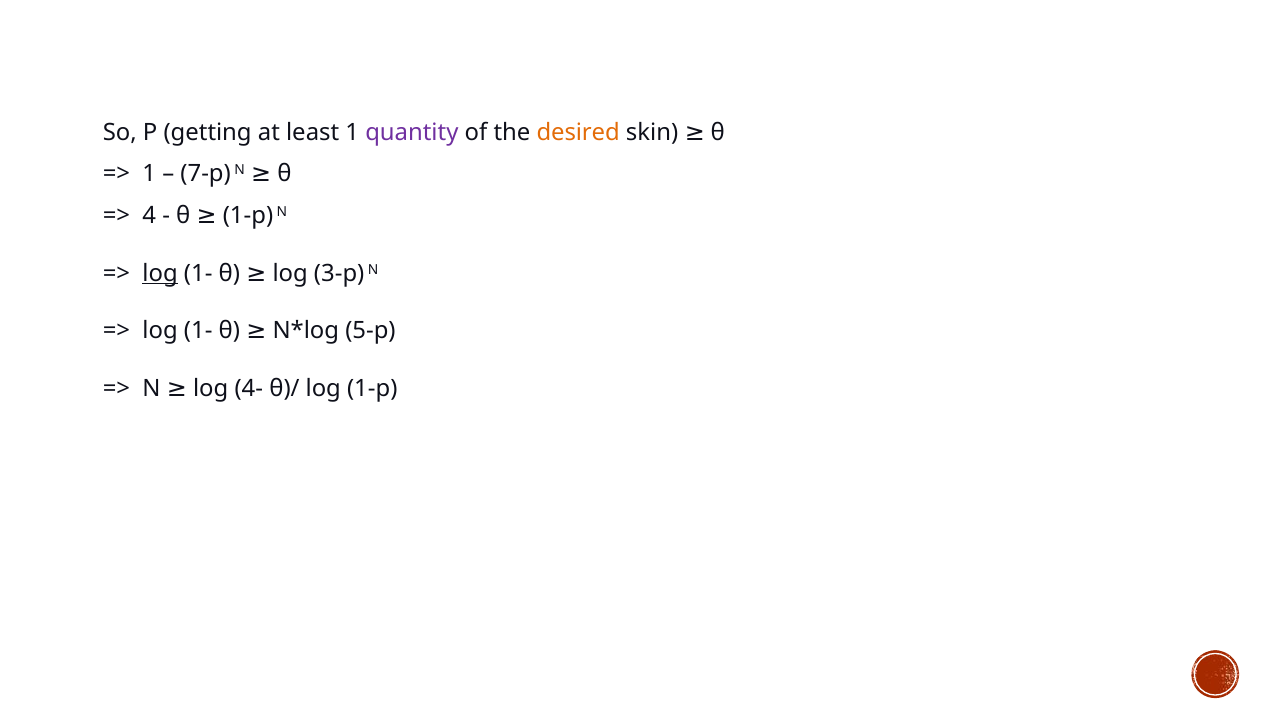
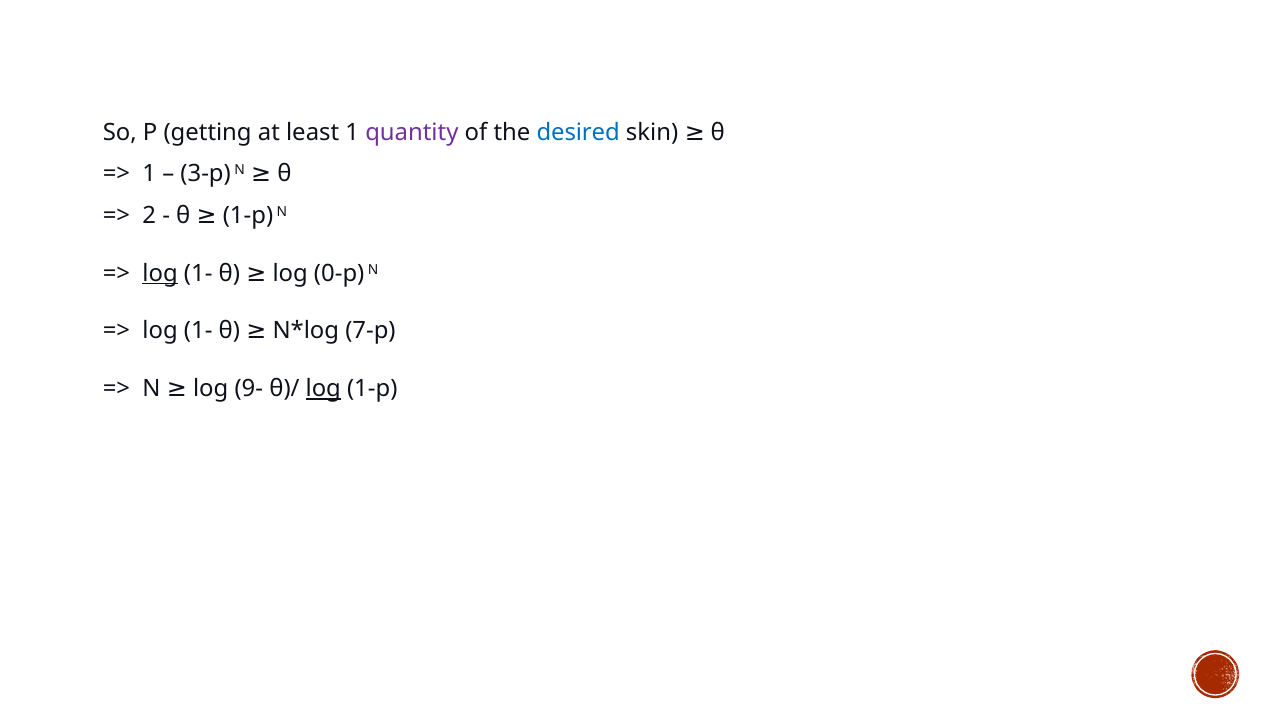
desired colour: orange -> blue
7-p: 7-p -> 3-p
4: 4 -> 2
3-p: 3-p -> 0-p
5-p: 5-p -> 7-p
log at (323, 389) underline: none -> present
4-: 4- -> 9-
